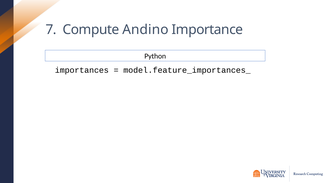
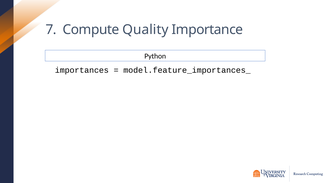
Andino: Andino -> Quality
